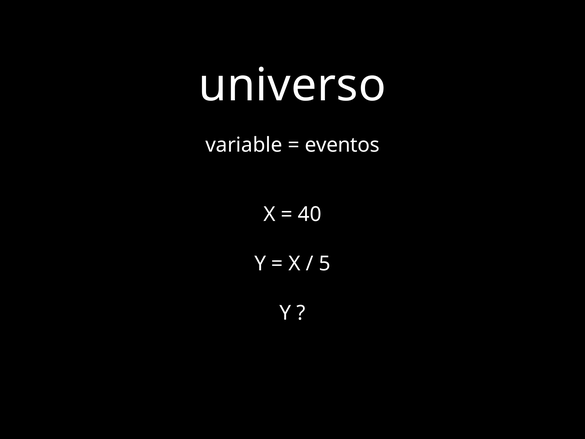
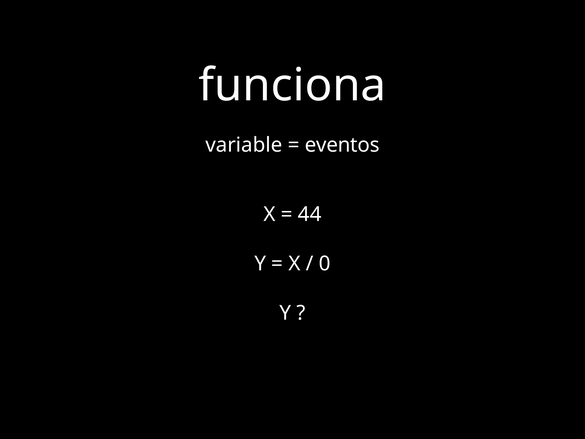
universo: universo -> funciona
40: 40 -> 44
5: 5 -> 0
